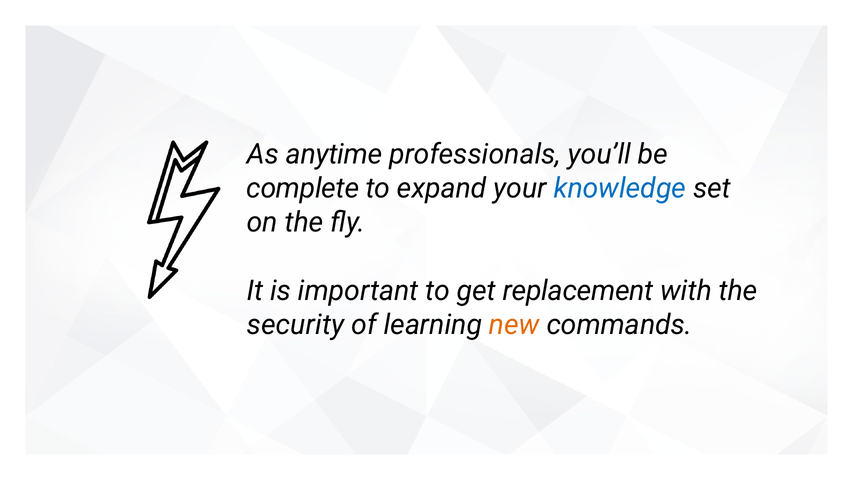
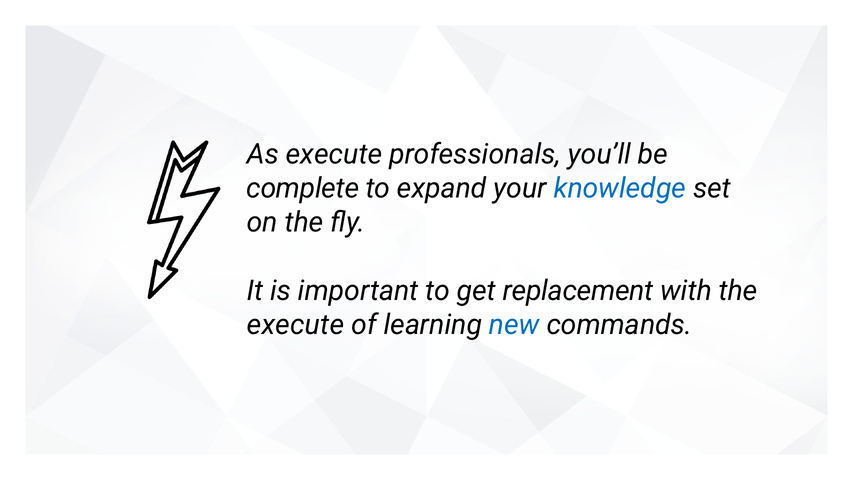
As anytime: anytime -> execute
security at (295, 325): security -> execute
new colour: orange -> blue
